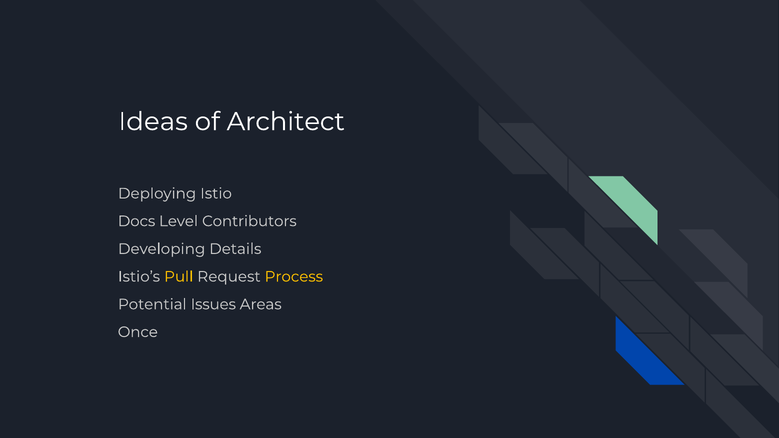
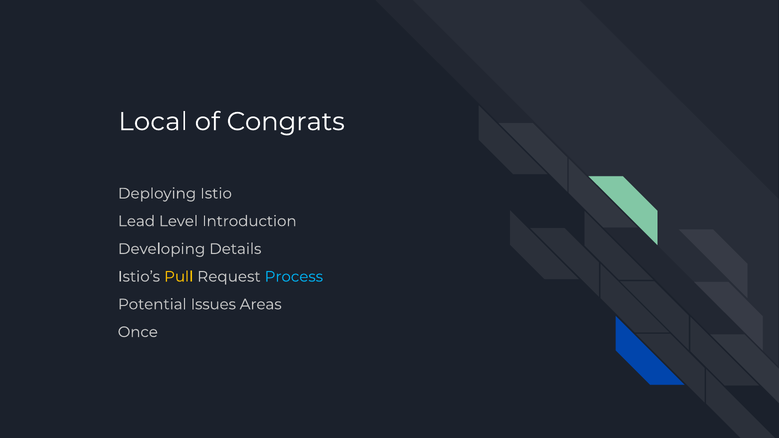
Ideas: Ideas -> Local
Architect: Architect -> Congrats
Docs: Docs -> Lead
Contributors: Contributors -> Introduction
Process colour: yellow -> light blue
